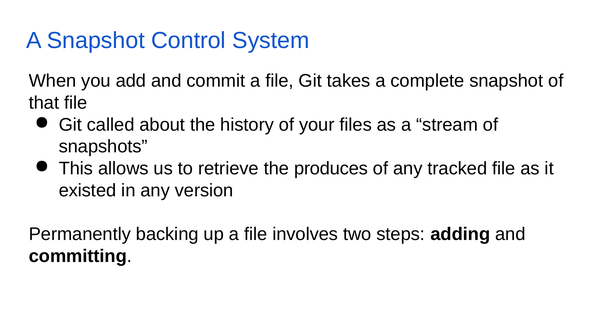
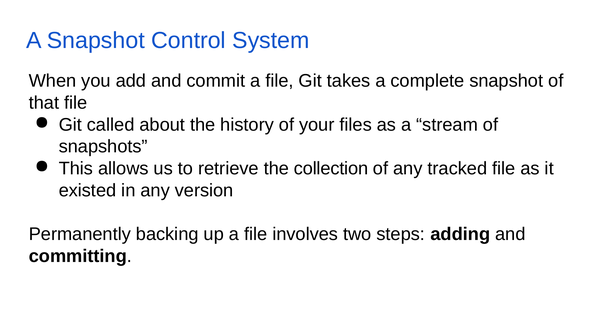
produces: produces -> collection
